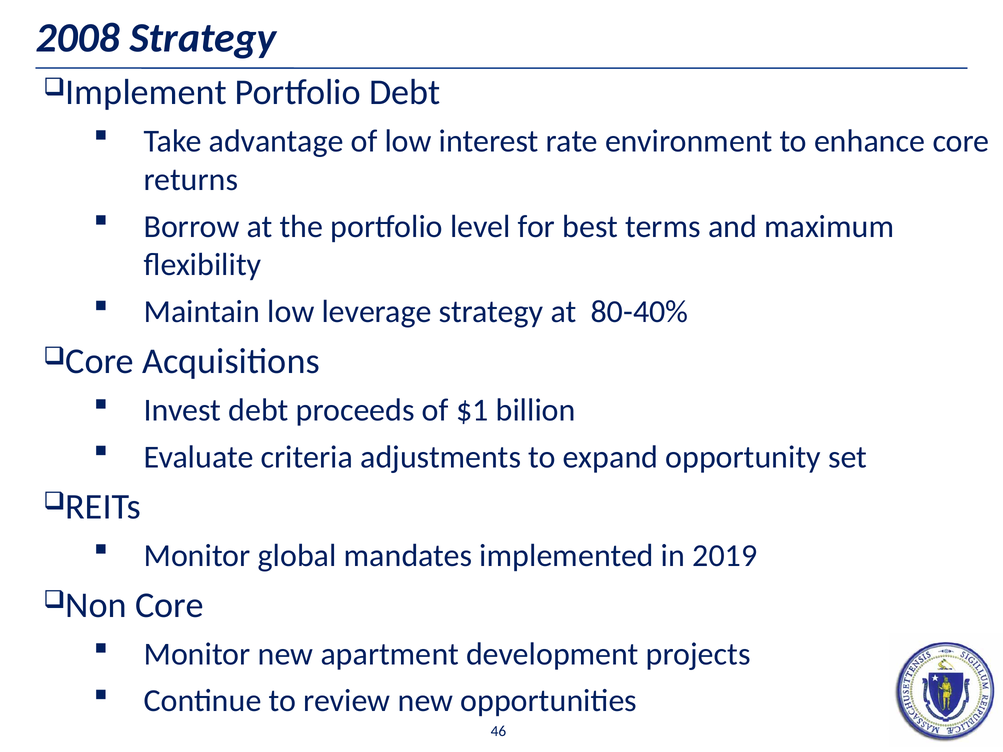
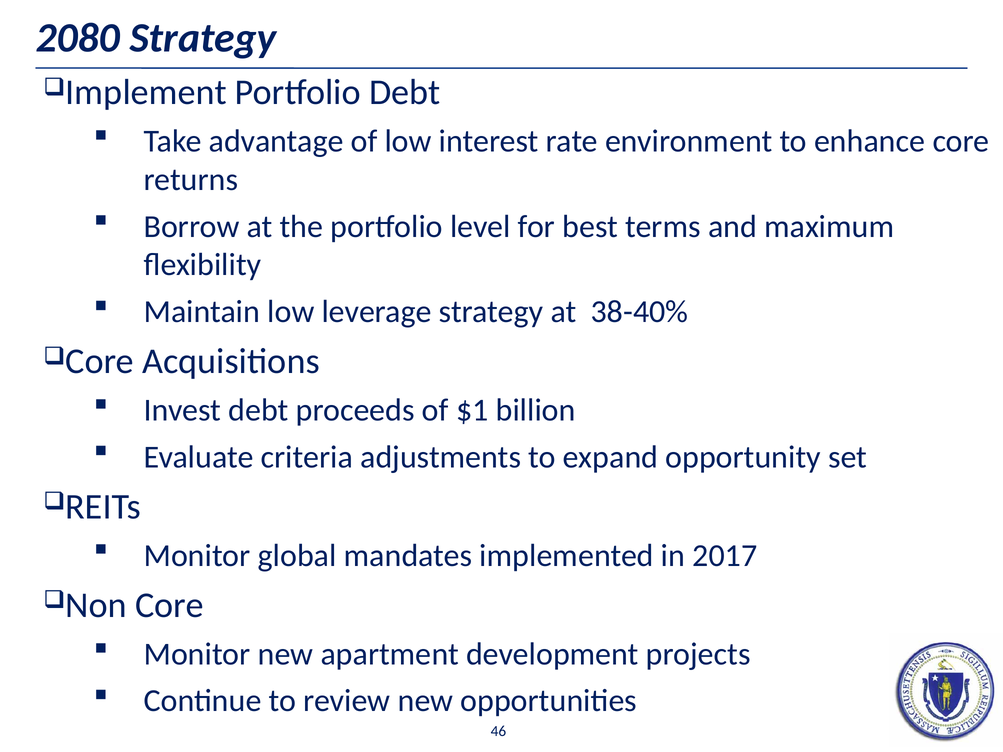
2008: 2008 -> 2080
80-40%: 80-40% -> 38-40%
2019: 2019 -> 2017
